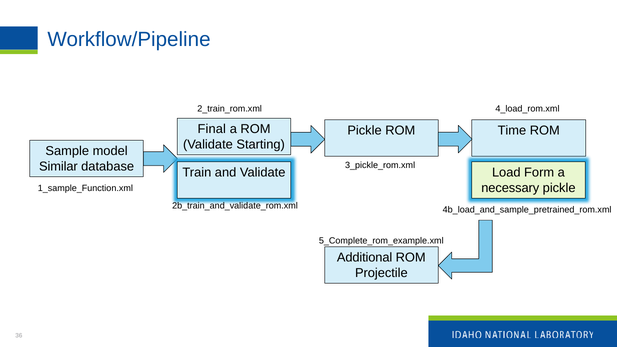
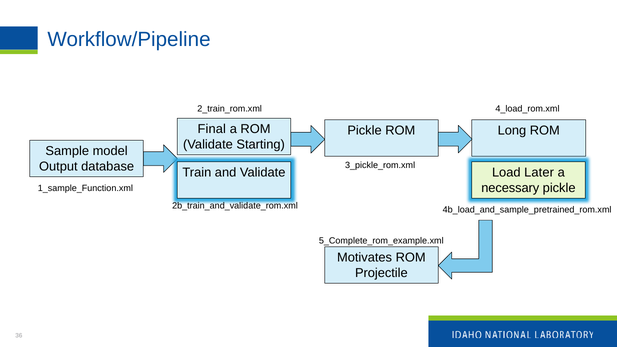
Time: Time -> Long
Similar: Similar -> Output
Form: Form -> Later
Additional: Additional -> Motivates
